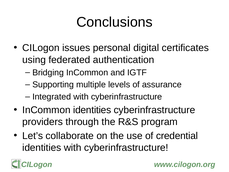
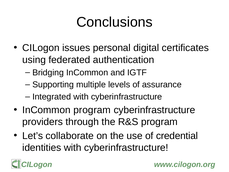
InCommon identities: identities -> program
